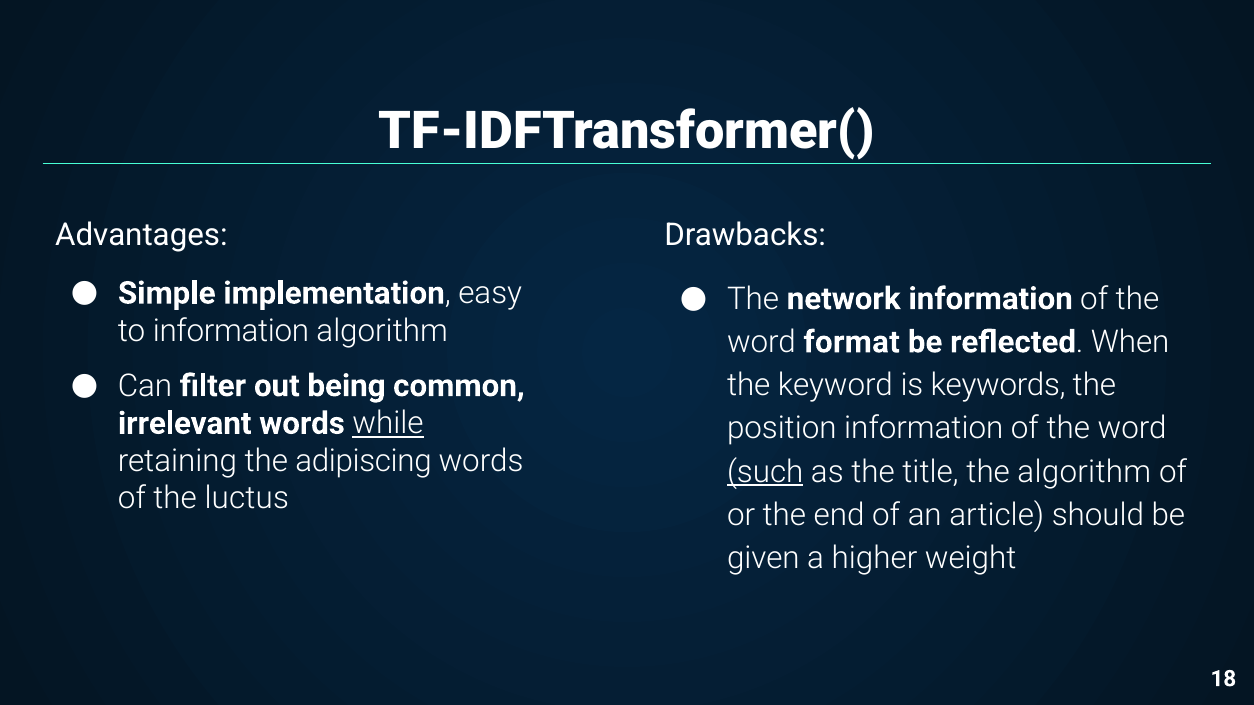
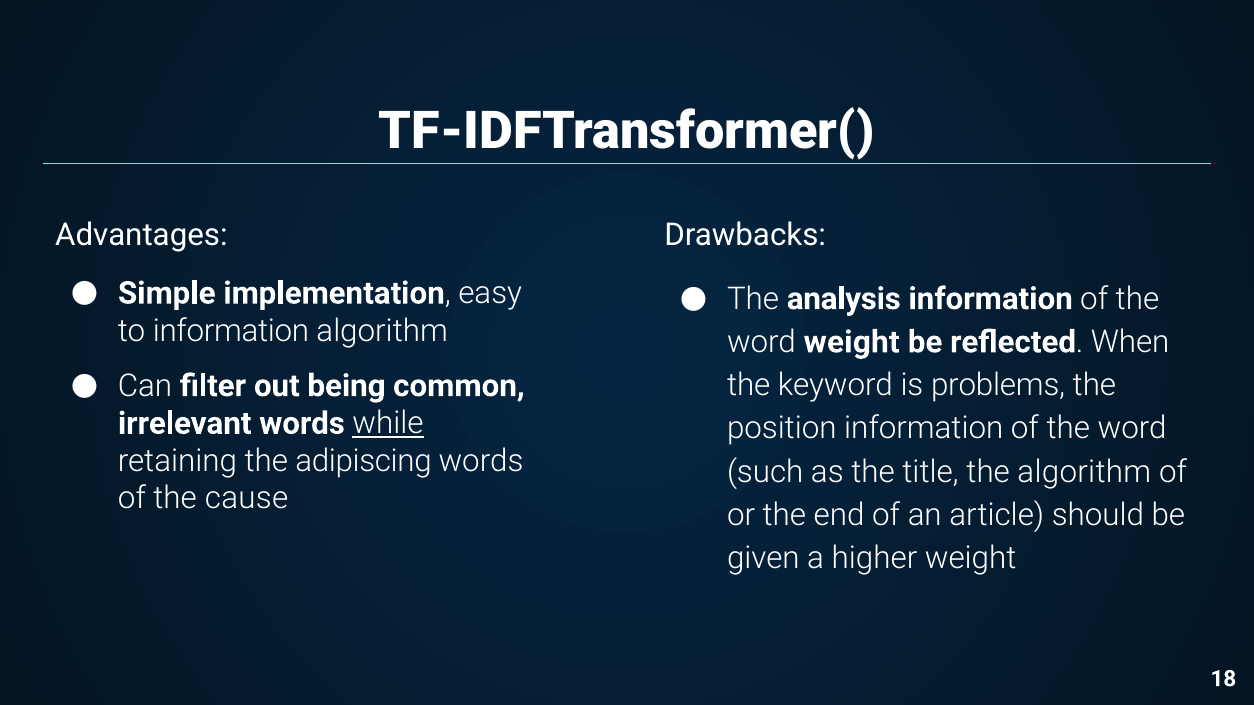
network: network -> analysis
word format: format -> weight
keywords: keywords -> problems
such underline: present -> none
luctus: luctus -> cause
